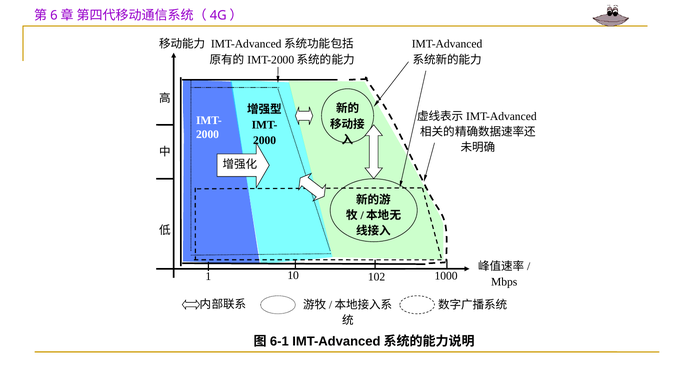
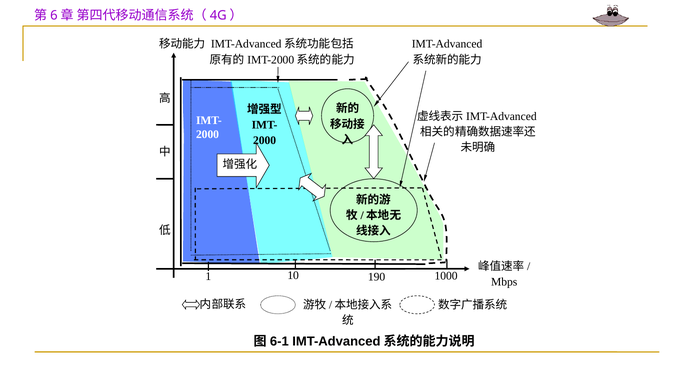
102: 102 -> 190
